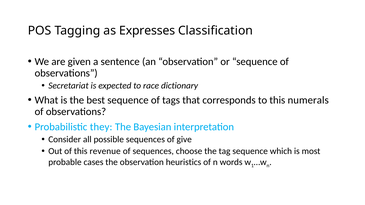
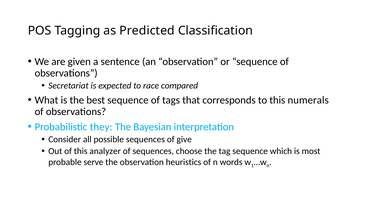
Expresses: Expresses -> Predicted
dictionary: dictionary -> compared
revenue: revenue -> analyzer
cases: cases -> serve
